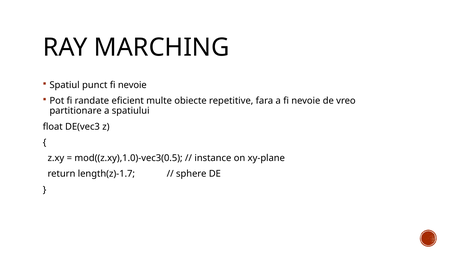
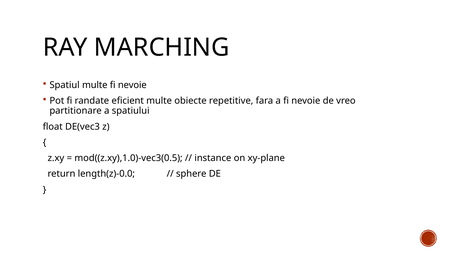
Spatiul punct: punct -> multe
length(z)-1.7: length(z)-1.7 -> length(z)-0.0
